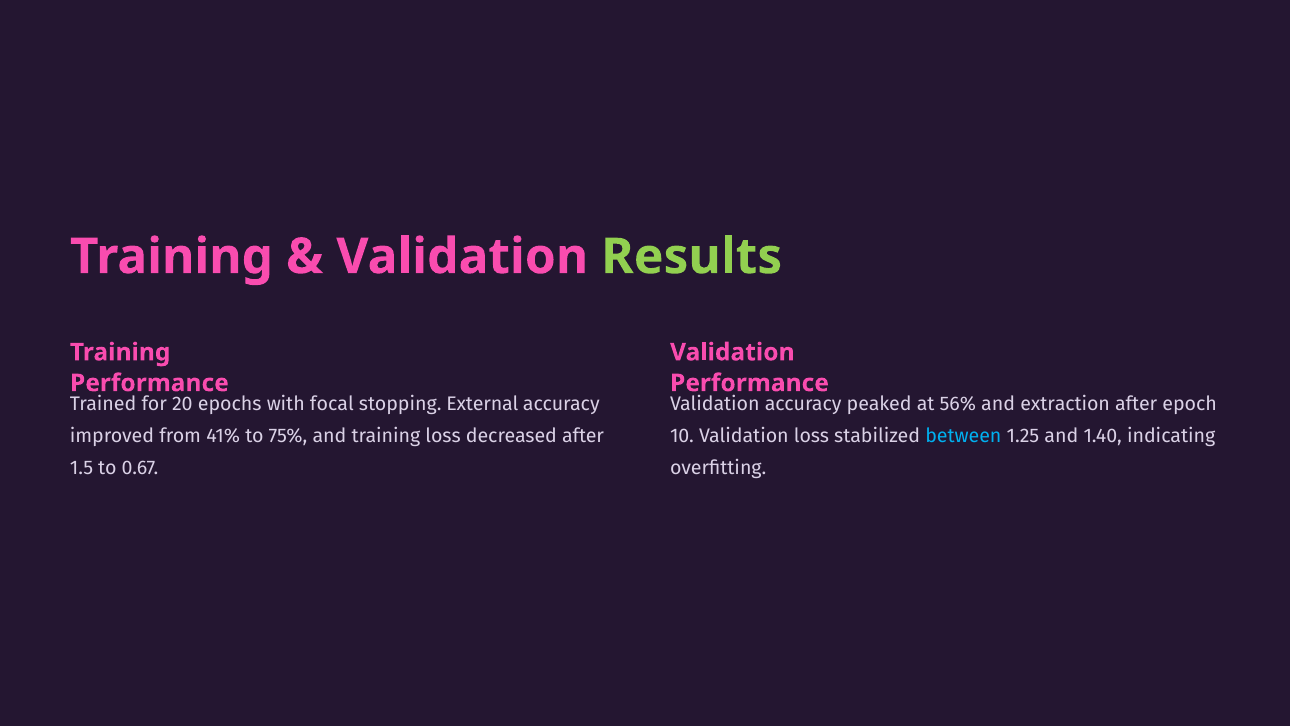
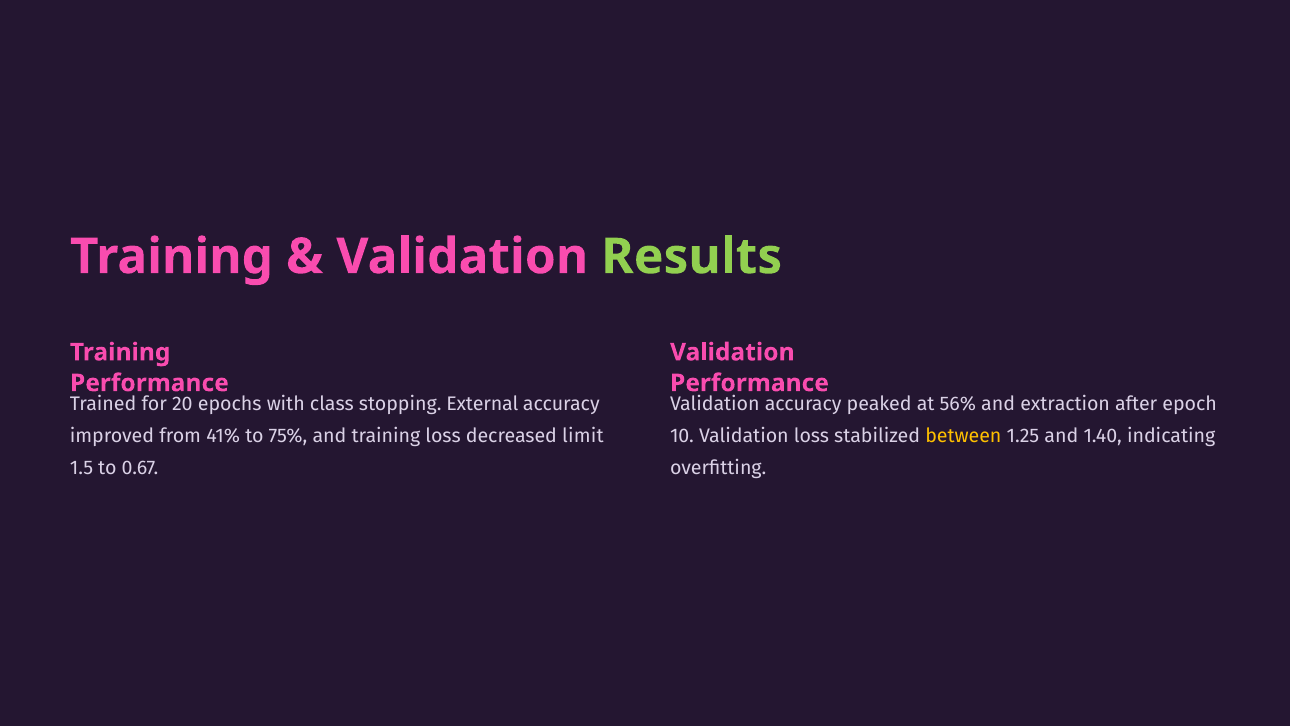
focal: focal -> class
decreased after: after -> limit
between colour: light blue -> yellow
